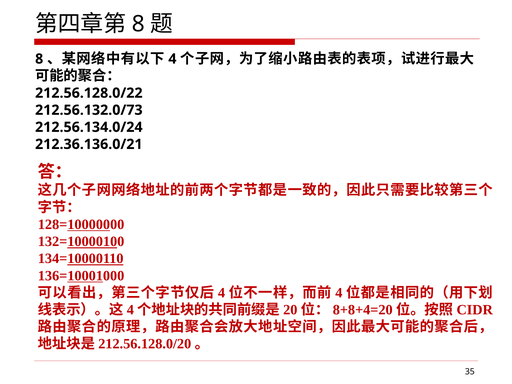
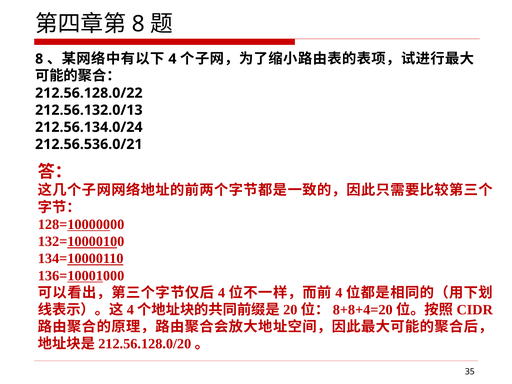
212.56.132.0/73: 212.56.132.0/73 -> 212.56.132.0/13
212.36.136.0/21: 212.36.136.0/21 -> 212.56.536.0/21
